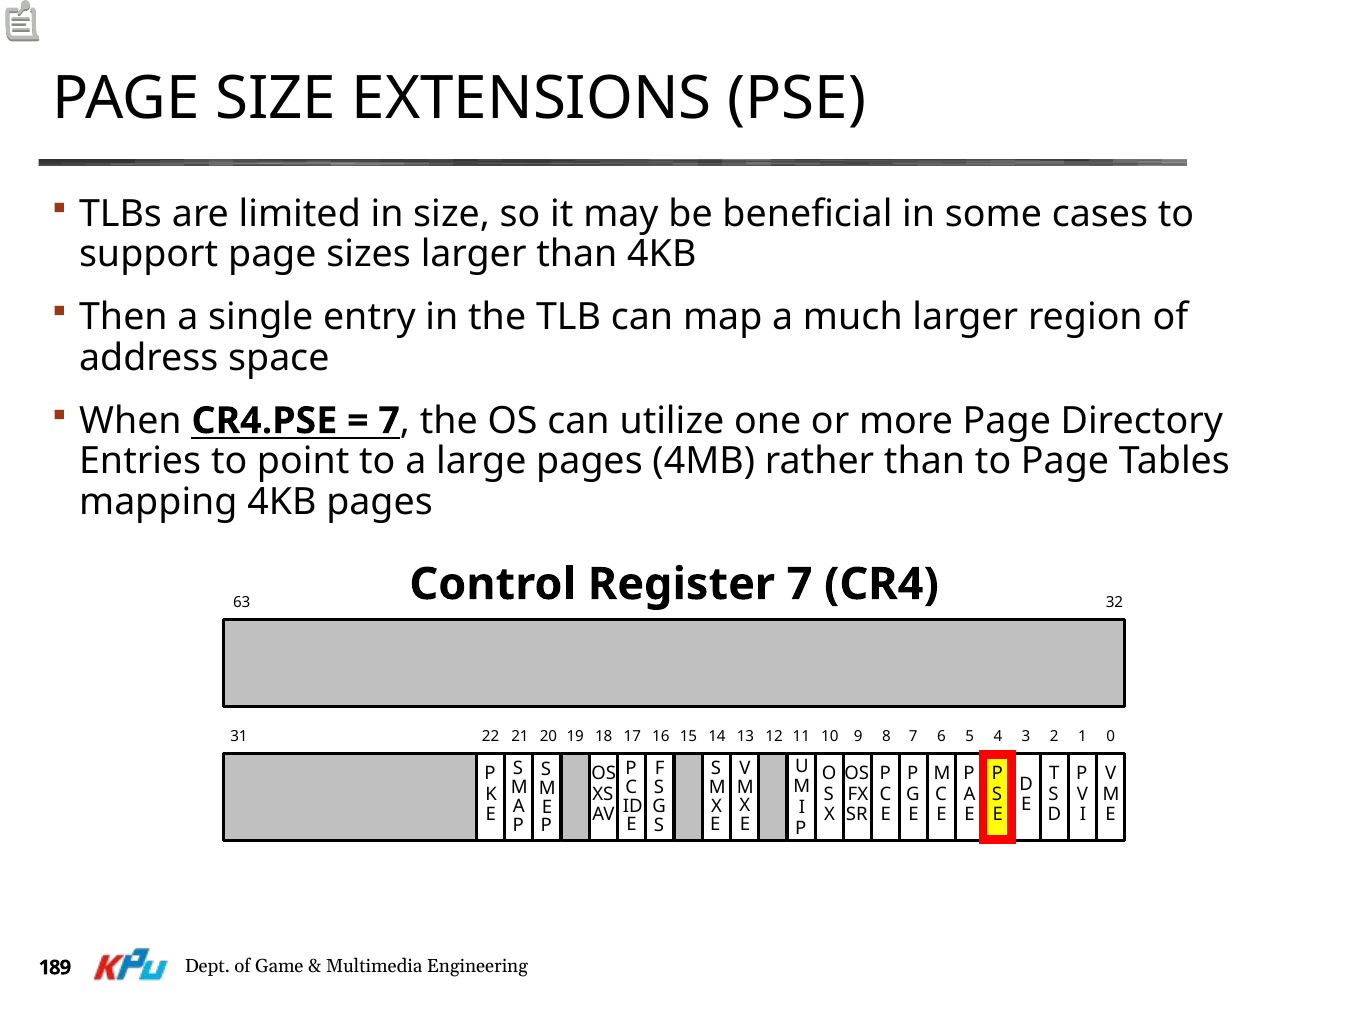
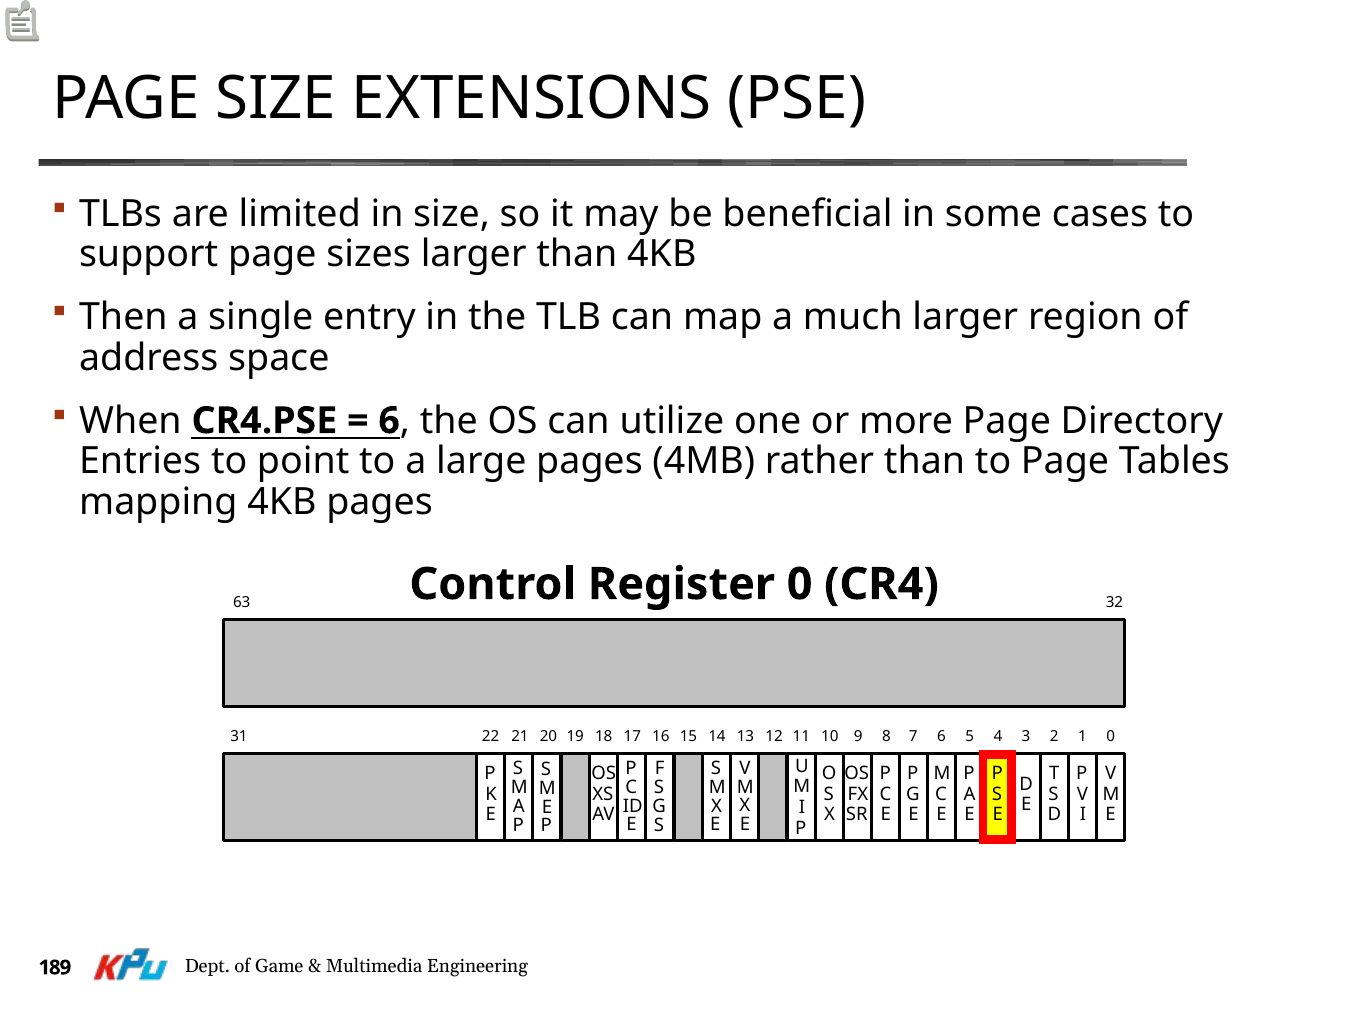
7 at (389, 421): 7 -> 6
Register 7: 7 -> 0
